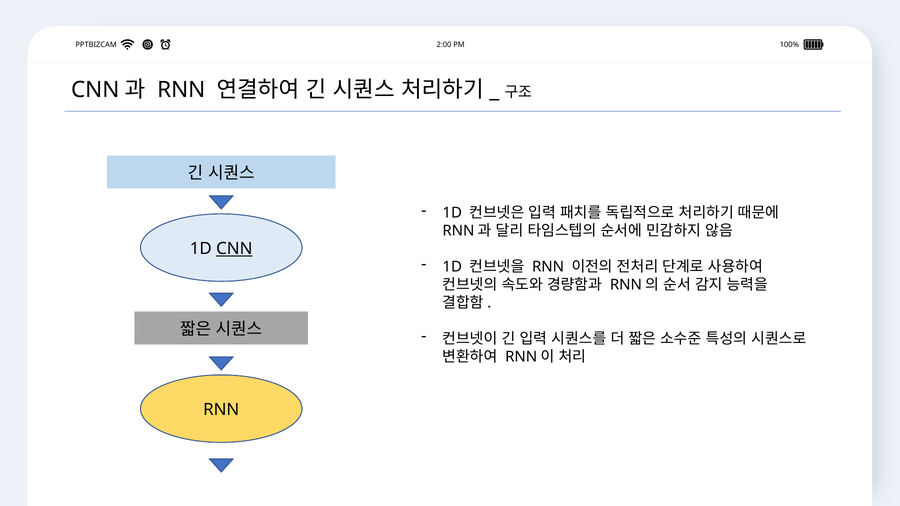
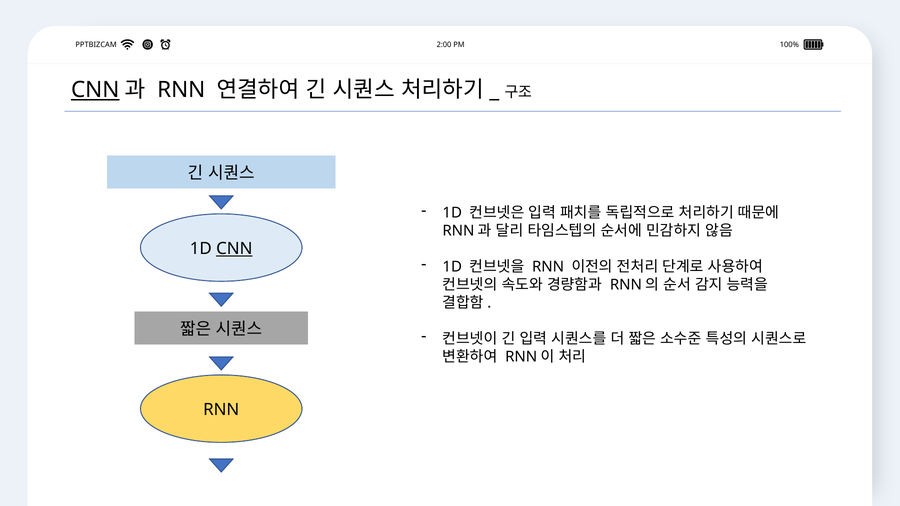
CNN at (95, 90) underline: none -> present
